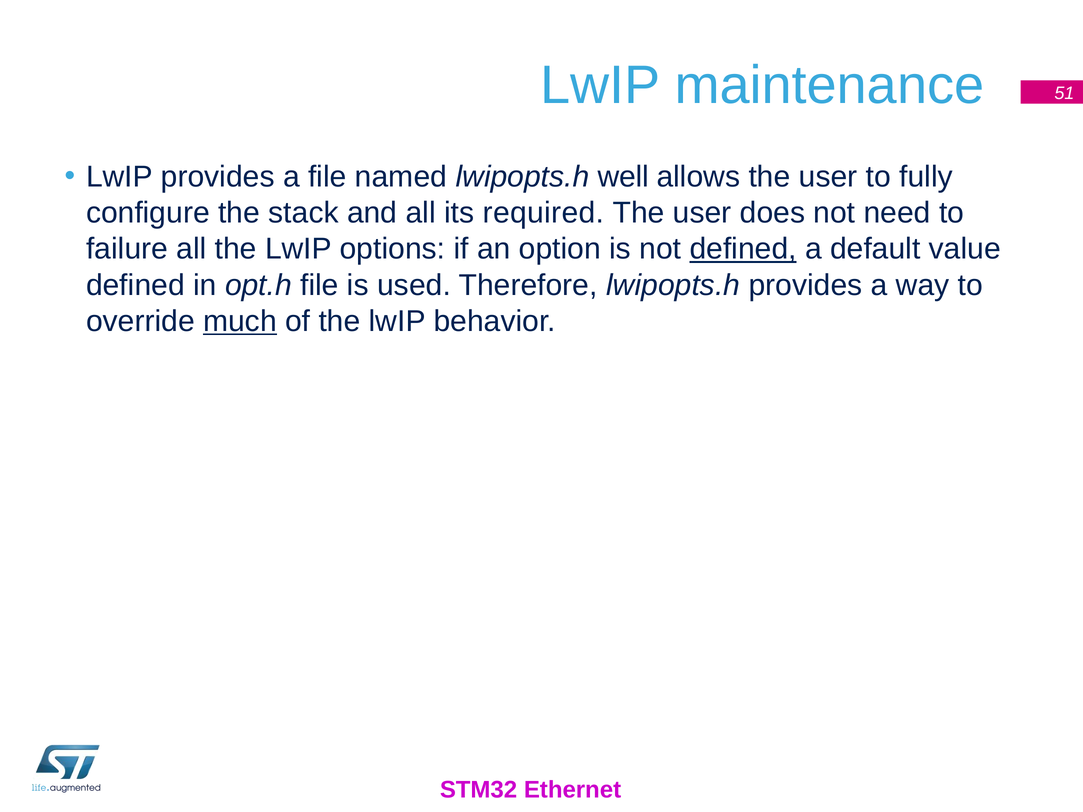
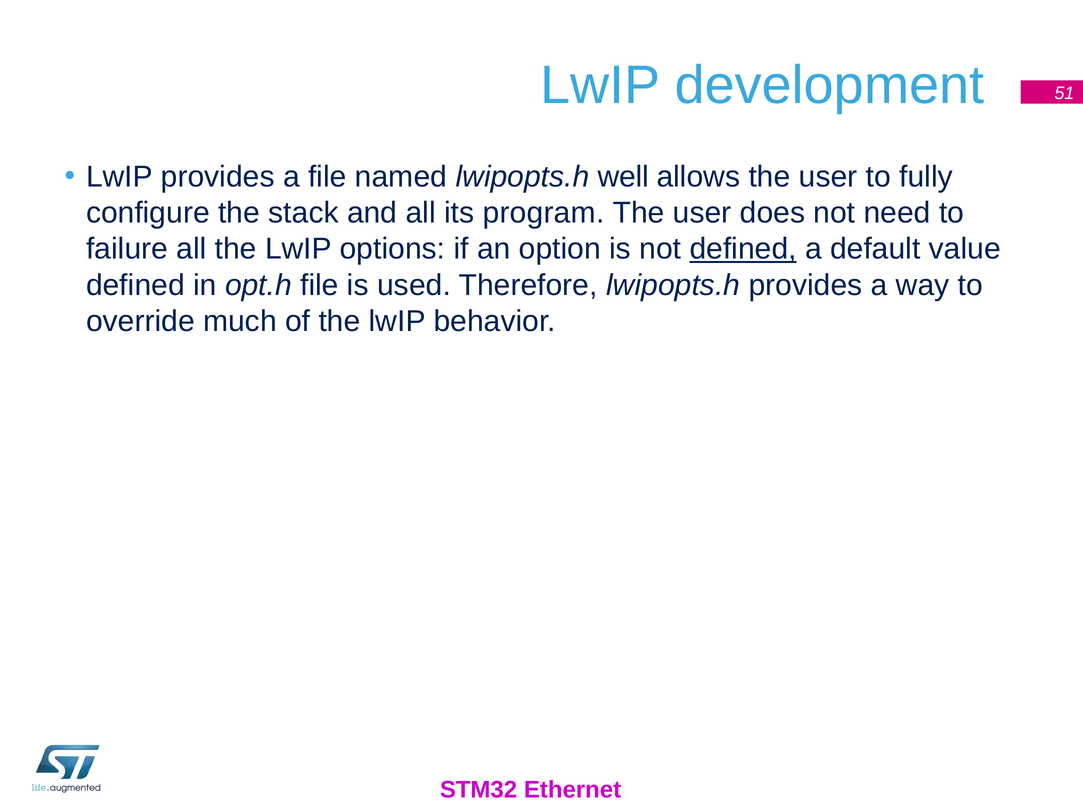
maintenance: maintenance -> development
required: required -> program
much underline: present -> none
